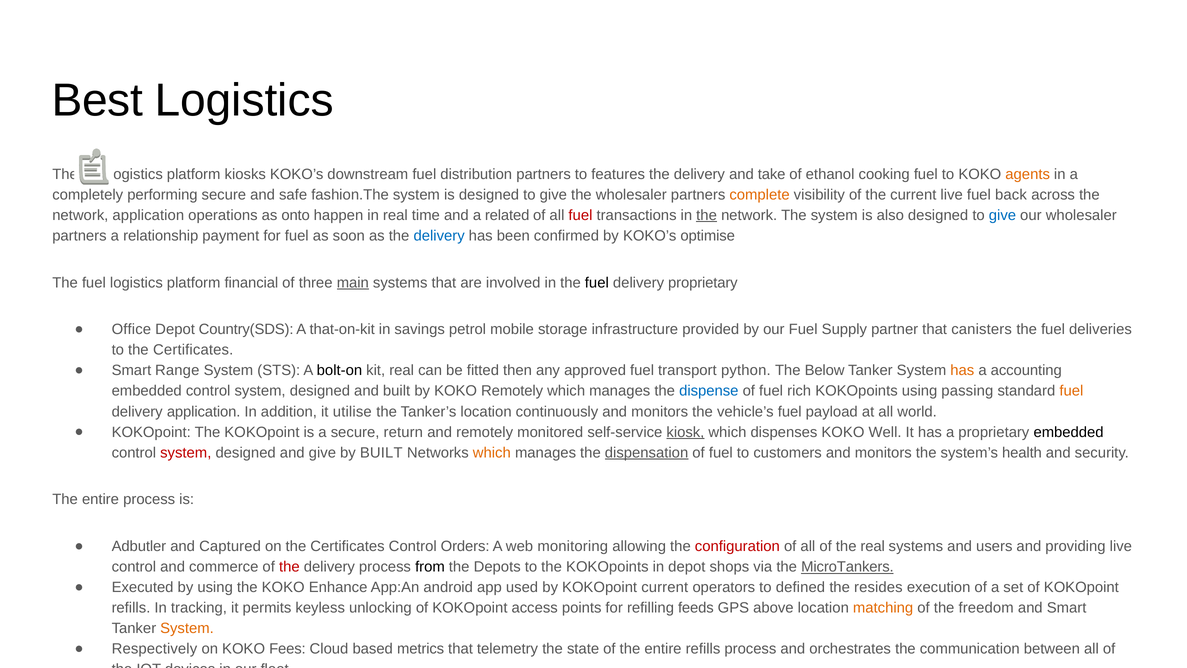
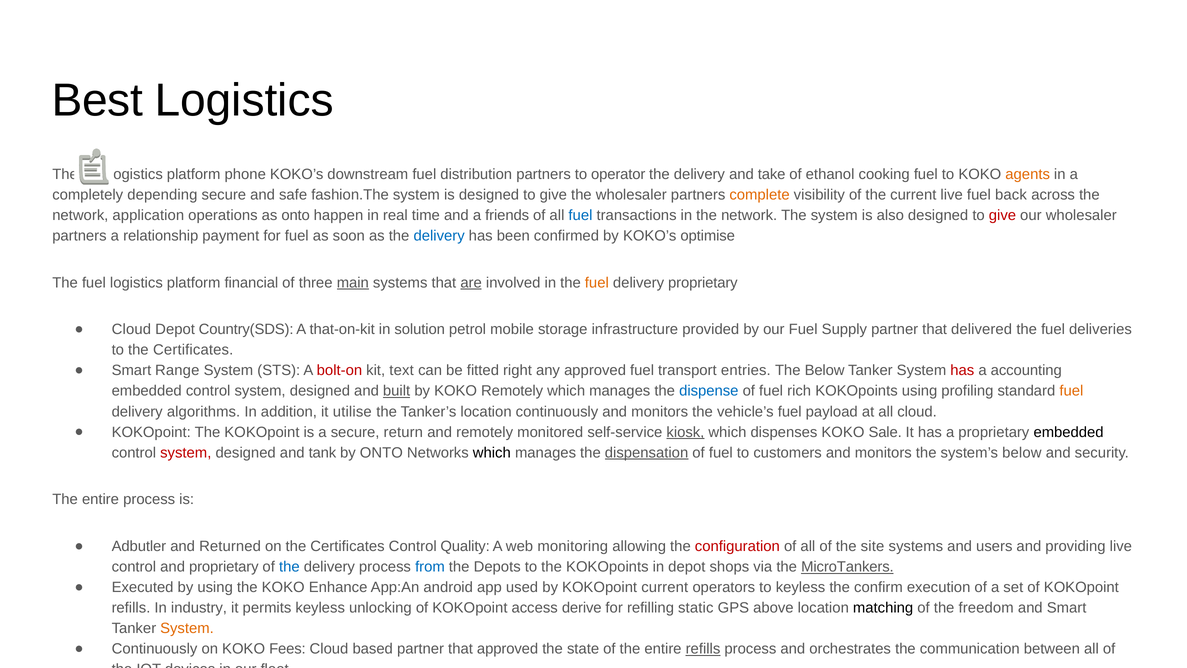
kiosks: kiosks -> phone
features: features -> operator
performing: performing -> depending
related: related -> friends
fuel at (580, 215) colour: red -> blue
the at (707, 215) underline: present -> none
give at (1002, 215) colour: blue -> red
are underline: none -> present
fuel at (597, 283) colour: black -> orange
Office at (131, 329): Office -> Cloud
savings: savings -> solution
canisters: canisters -> delivered
bolt-on colour: black -> red
kit real: real -> text
then: then -> right
python: python -> entries
has at (962, 370) colour: orange -> red
built at (397, 391) underline: none -> present
passing: passing -> profiling
delivery application: application -> algorithms
all world: world -> cloud
Well: Well -> Sale
and give: give -> tank
by BUILT: BUILT -> ONTO
which at (492, 452) colour: orange -> black
system’s health: health -> below
Captured: Captured -> Returned
Orders: Orders -> Quality
the real: real -> site
and commerce: commerce -> proprietary
the at (289, 567) colour: red -> blue
from colour: black -> blue
to defined: defined -> keyless
resides: resides -> confirm
tracking: tracking -> industry
points: points -> derive
feeds: feeds -> static
matching colour: orange -> black
Respectively at (154, 649): Respectively -> Continuously
based metrics: metrics -> partner
that telemetry: telemetry -> approved
refills at (703, 649) underline: none -> present
